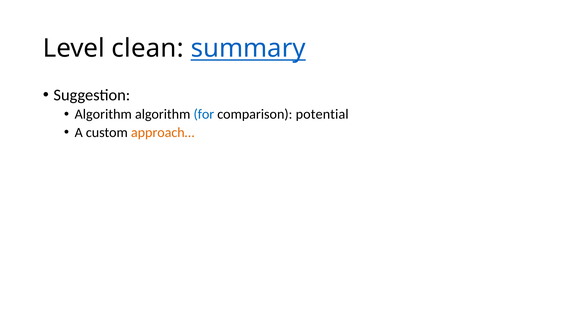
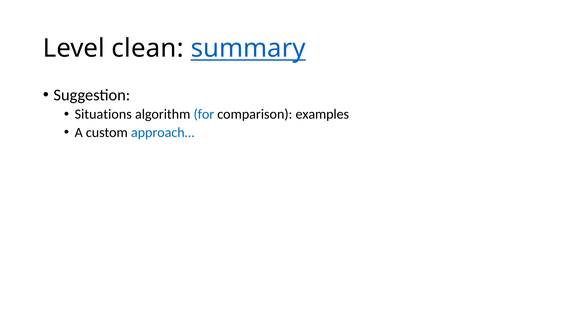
Algorithm at (103, 115): Algorithm -> Situations
potential: potential -> examples
approach… colour: orange -> blue
